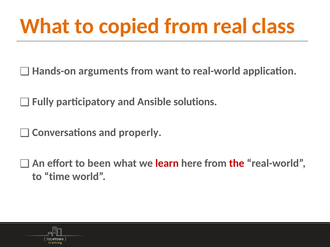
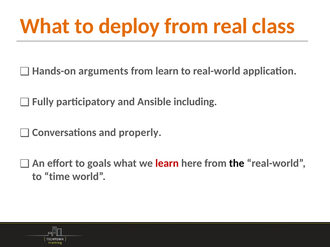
copied: copied -> deploy
from want: want -> learn
solutions: solutions -> including
been: been -> goals
the colour: red -> black
